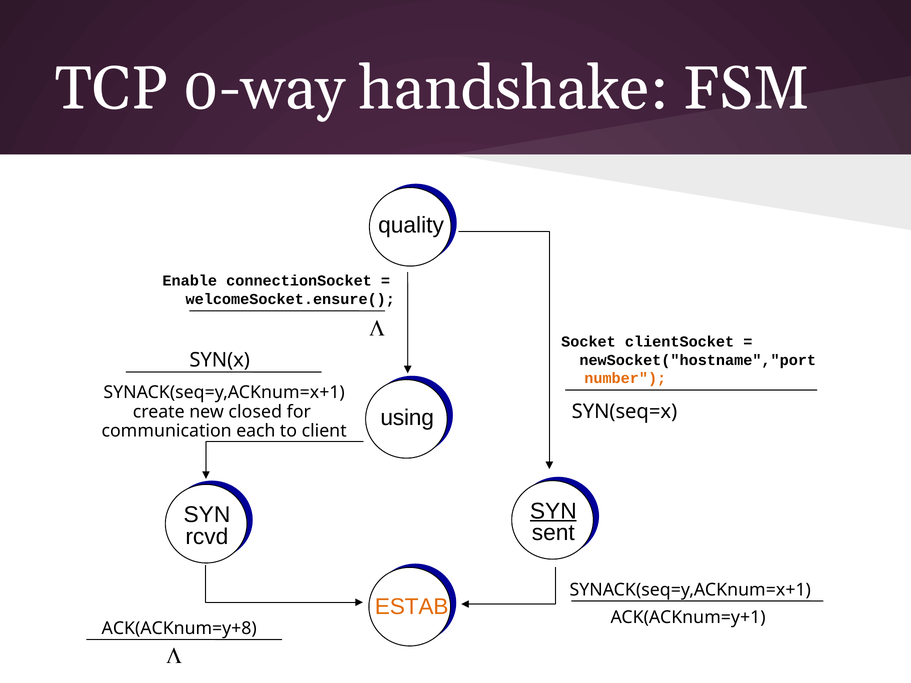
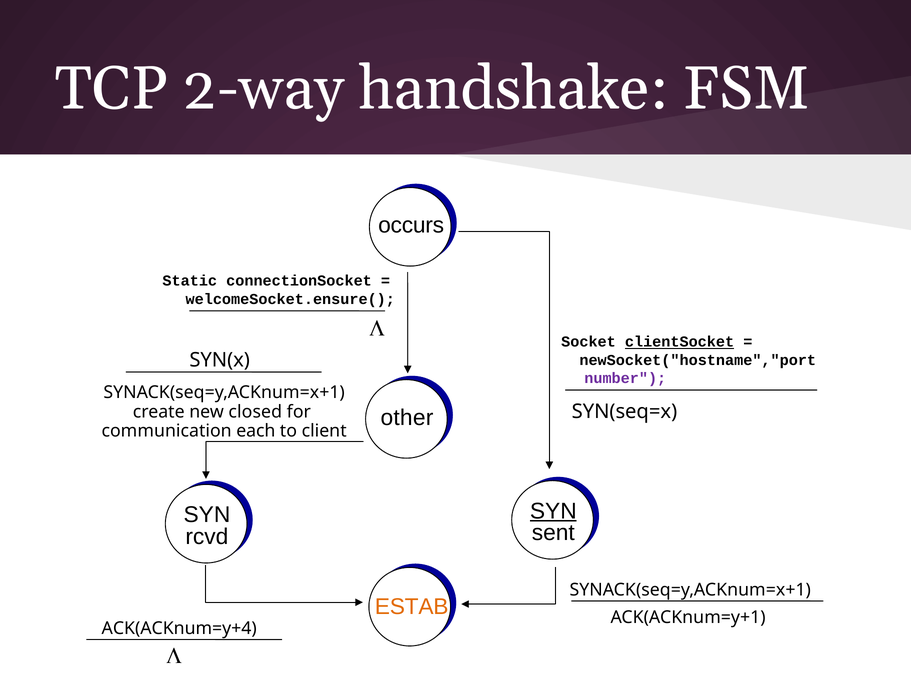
0-way: 0-way -> 2-way
quality: quality -> occurs
Enable: Enable -> Static
clientSocket underline: none -> present
number colour: orange -> purple
using: using -> other
ACK(ACKnum=y+8: ACK(ACKnum=y+8 -> ACK(ACKnum=y+4
